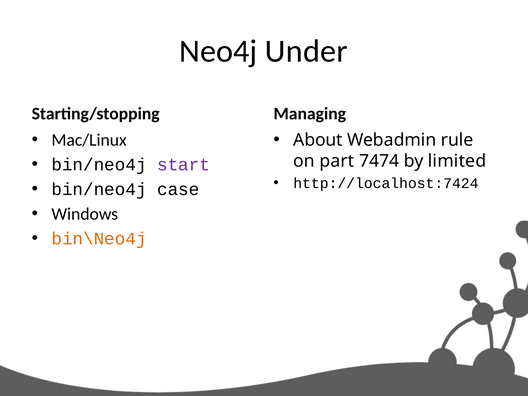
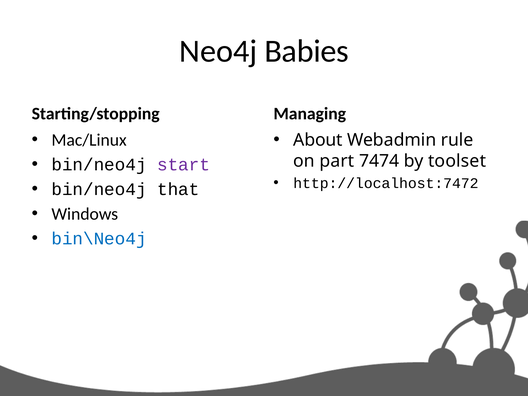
Under: Under -> Babies
limited: limited -> toolset
http://localhost:7424: http://localhost:7424 -> http://localhost:7472
case: case -> that
bin\Neo4j colour: orange -> blue
